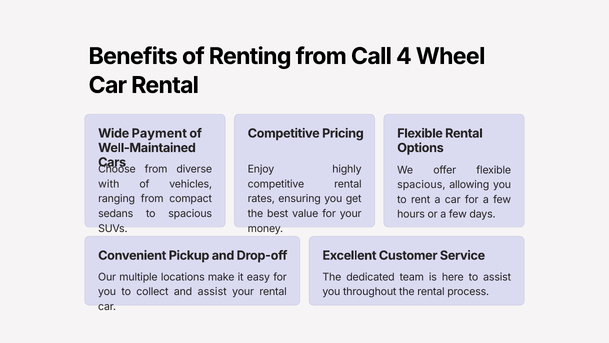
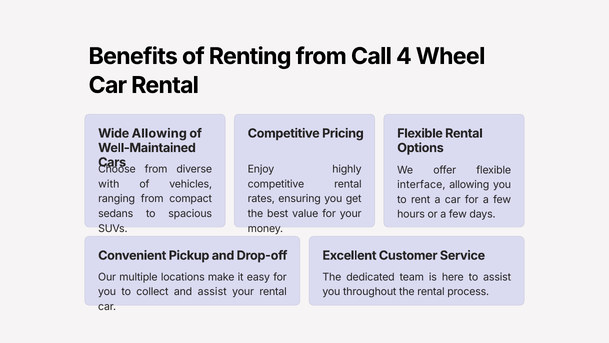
Wide Payment: Payment -> Allowing
spacious at (421, 185): spacious -> interface
